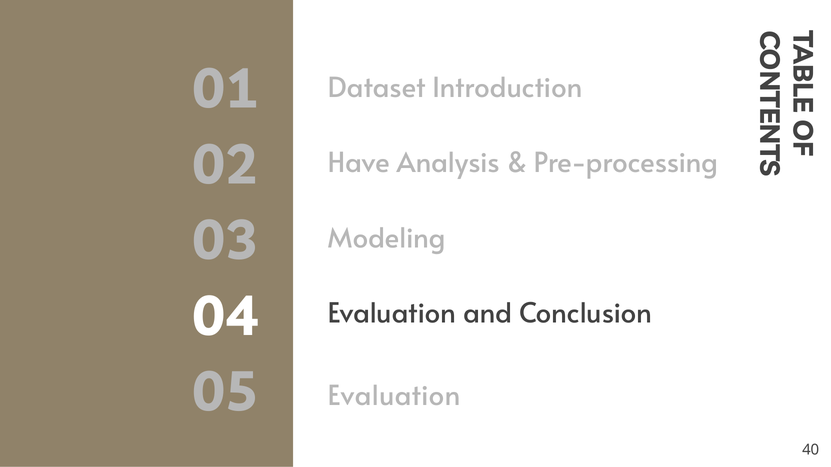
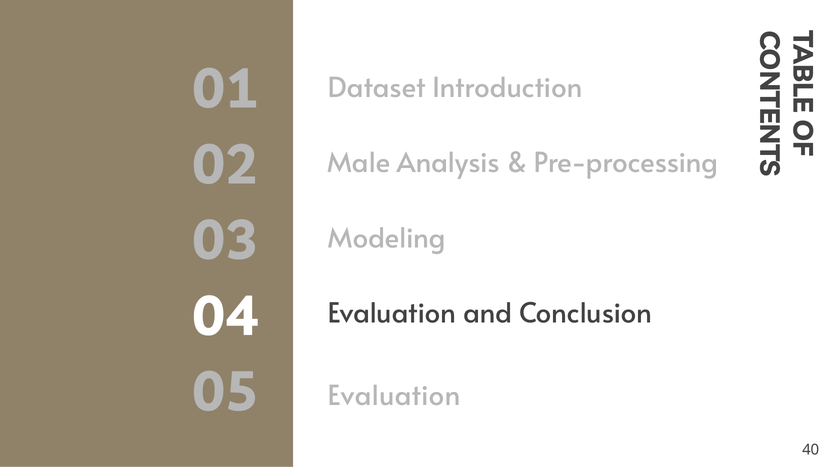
Have: Have -> Male
